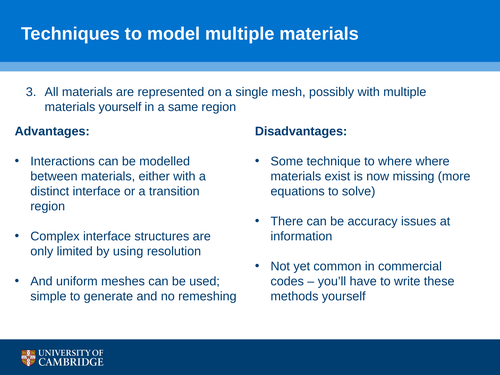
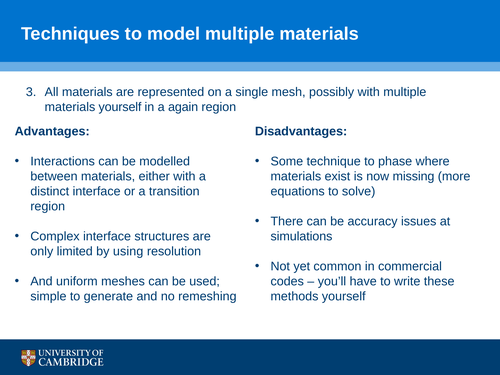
same: same -> again
to where: where -> phase
information: information -> simulations
